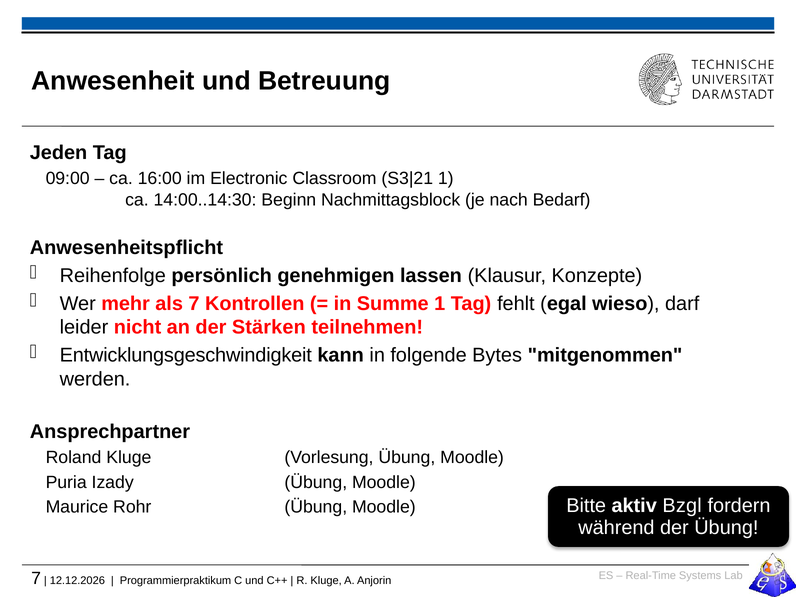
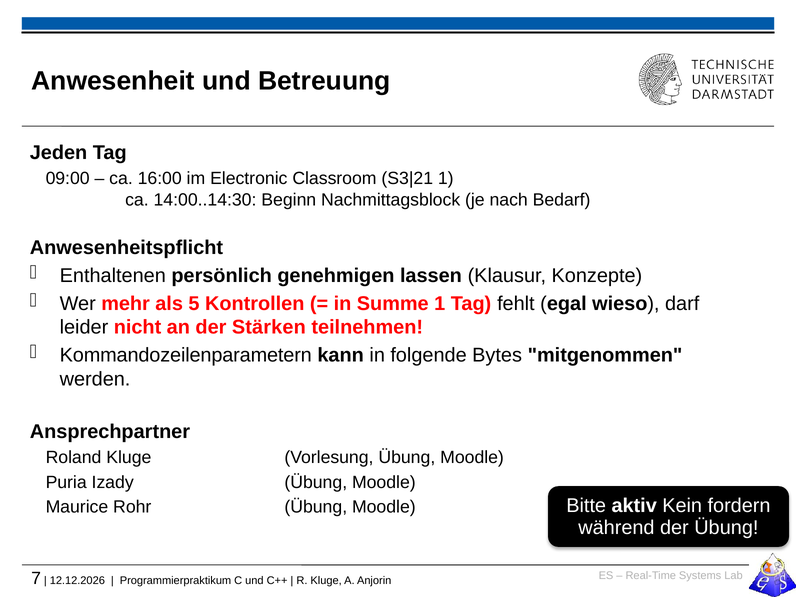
Reihenfolge: Reihenfolge -> Enthaltenen
als 7: 7 -> 5
Entwicklungsgeschwindigkeit: Entwicklungsgeschwindigkeit -> Kommandozeilenparametern
Bzgl: Bzgl -> Kein
